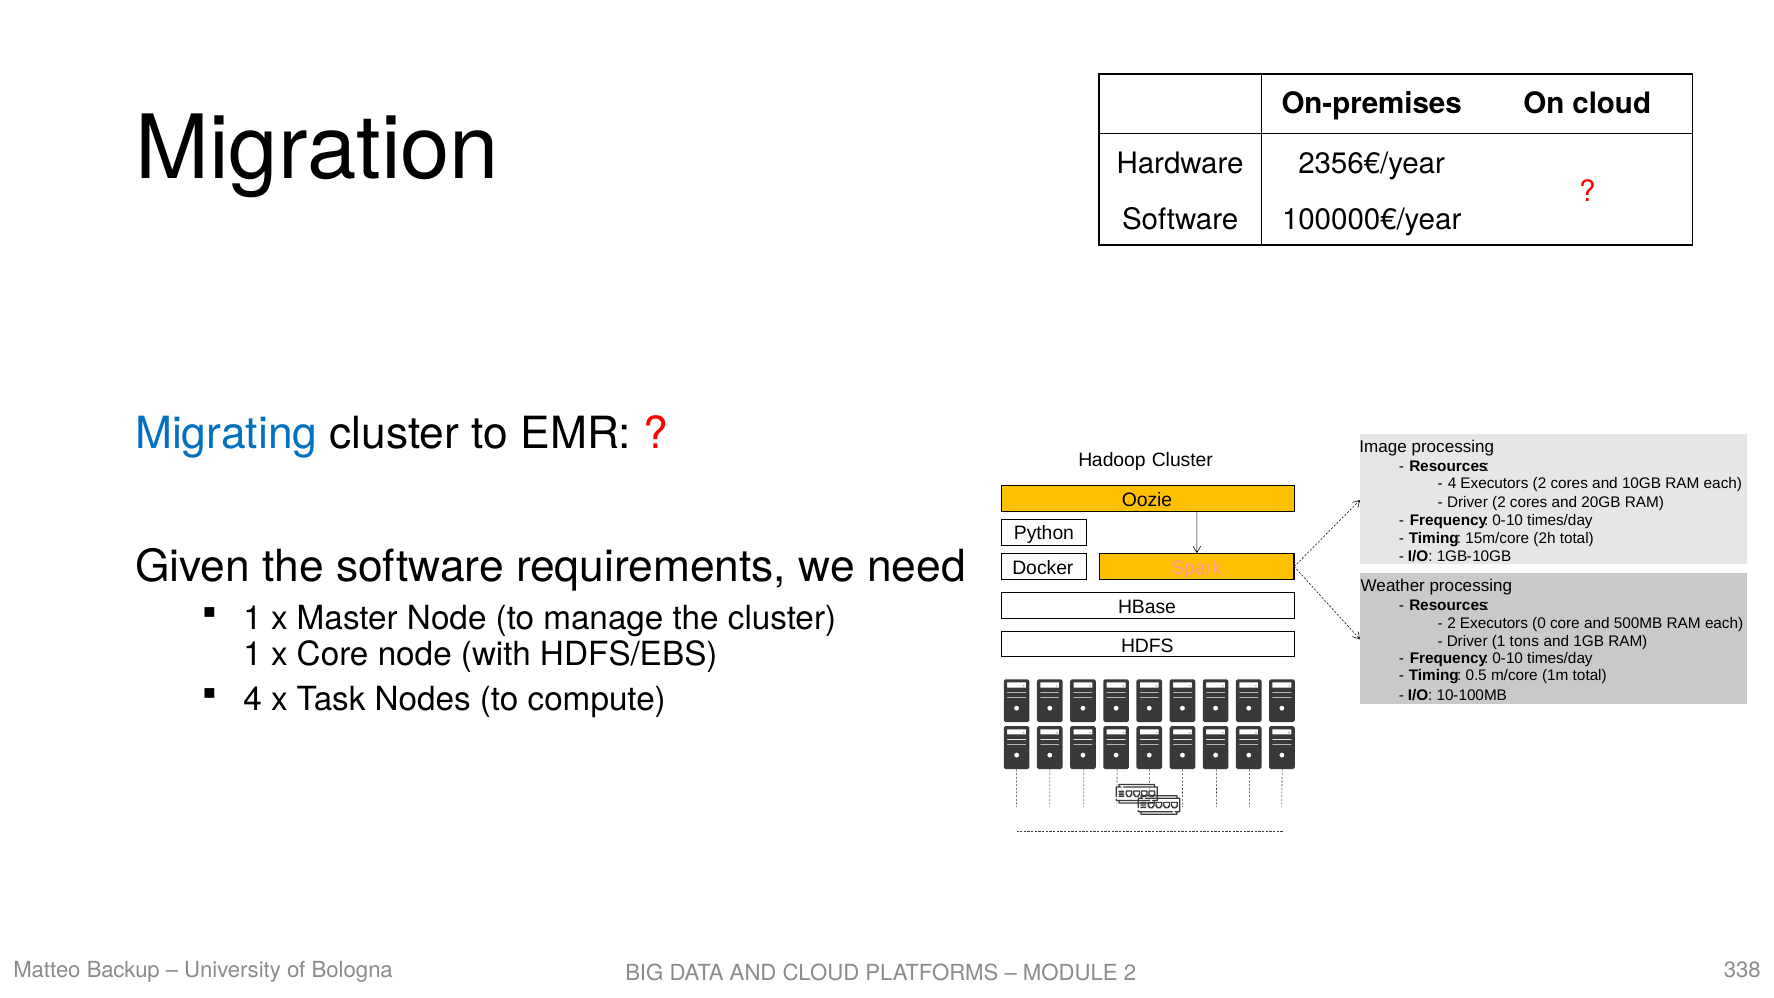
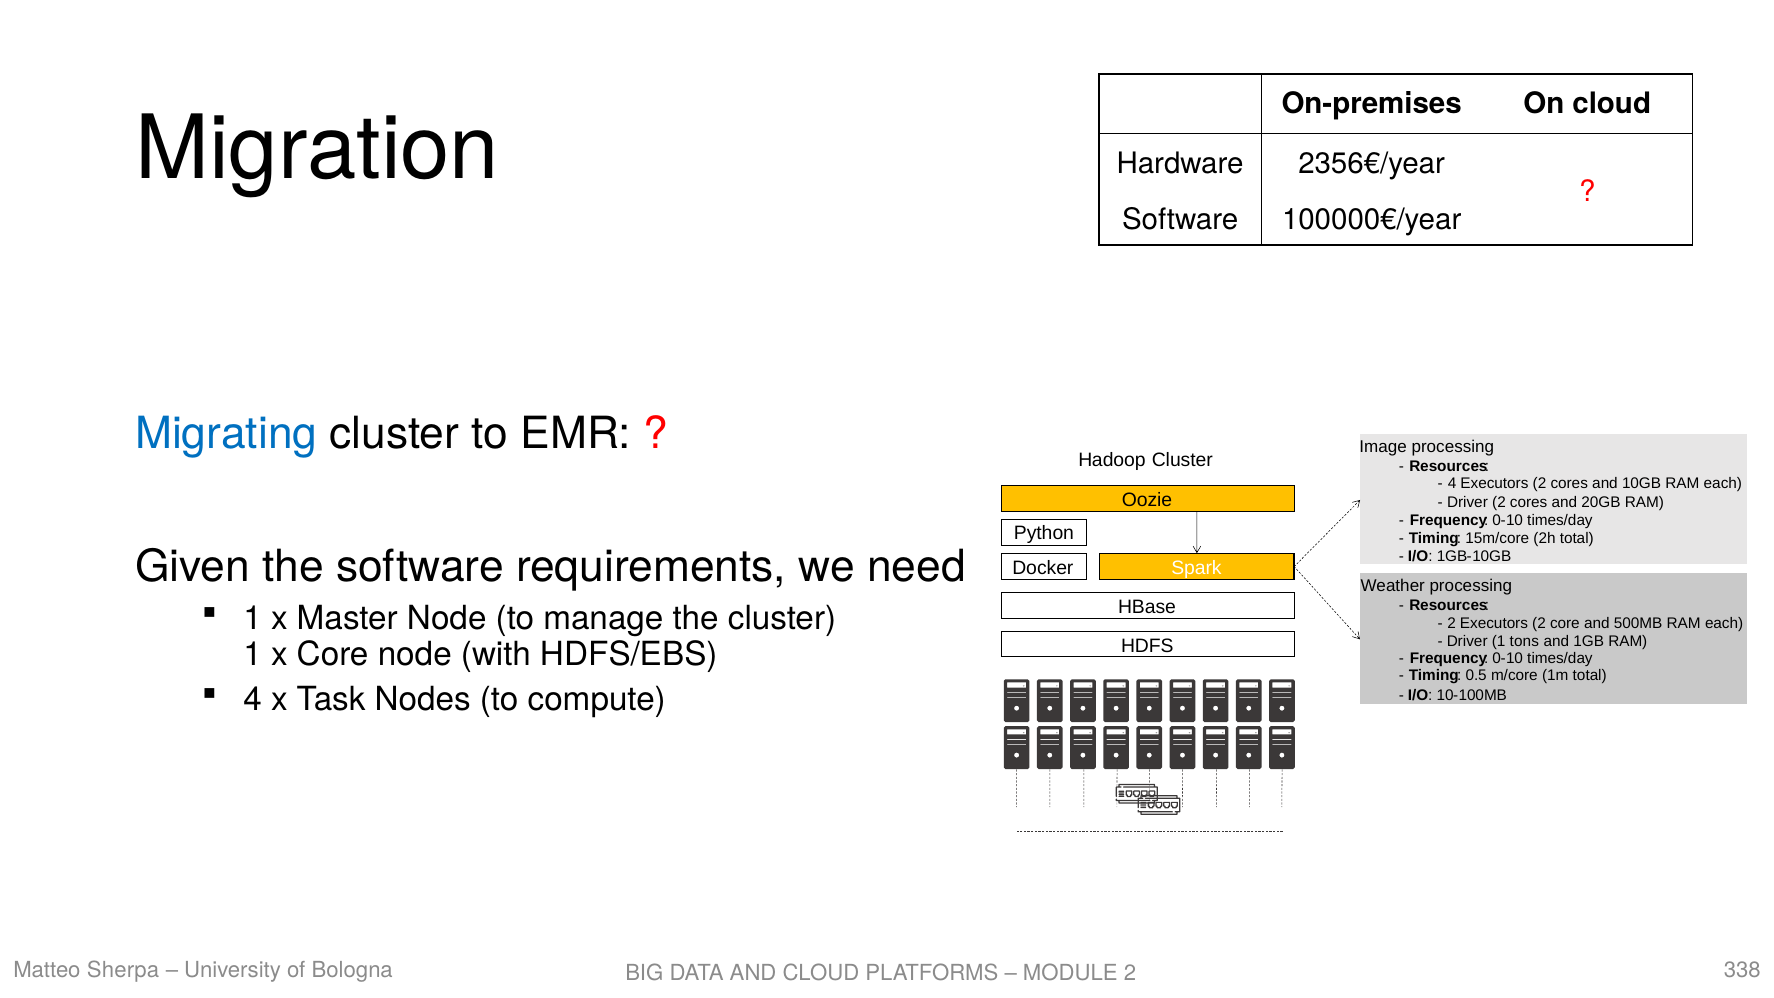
Spark colour: pink -> white
2 Executors 0: 0 -> 2
Backup: Backup -> Sherpa
